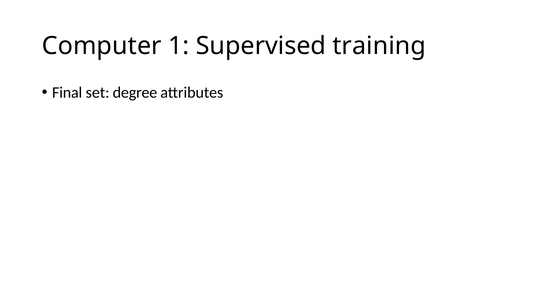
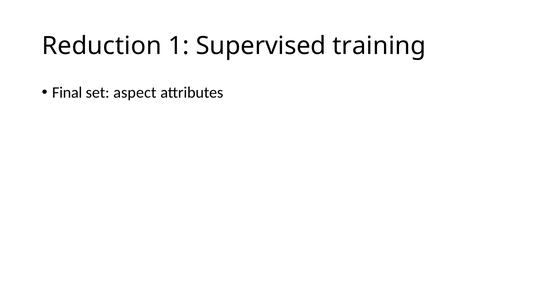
Computer: Computer -> Reduction
degree: degree -> aspect
